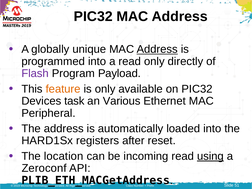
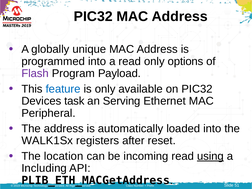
Address at (157, 49) underline: present -> none
directly: directly -> options
feature colour: orange -> blue
Various: Various -> Serving
HARD1Sx: HARD1Sx -> WALK1Sx
Zeroconf: Zeroconf -> Including
